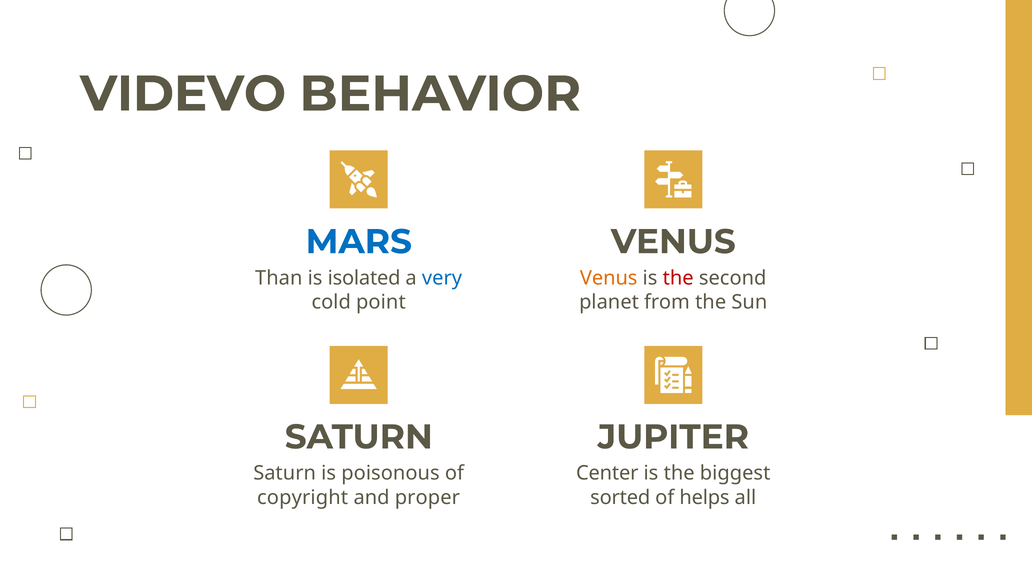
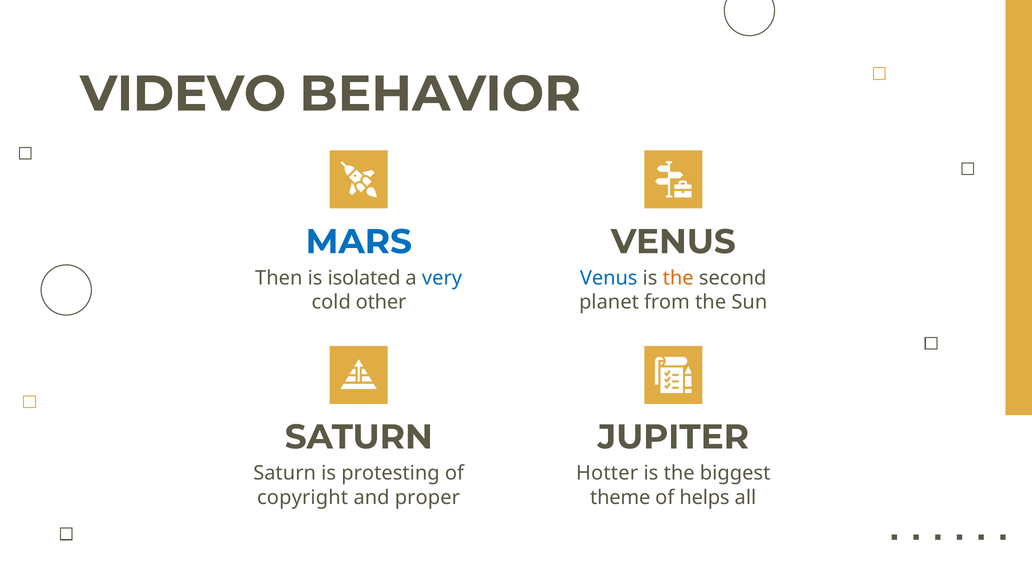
Than: Than -> Then
Venus at (609, 278) colour: orange -> blue
the at (678, 278) colour: red -> orange
point: point -> other
poisonous: poisonous -> protesting
Center: Center -> Hotter
sorted: sorted -> theme
